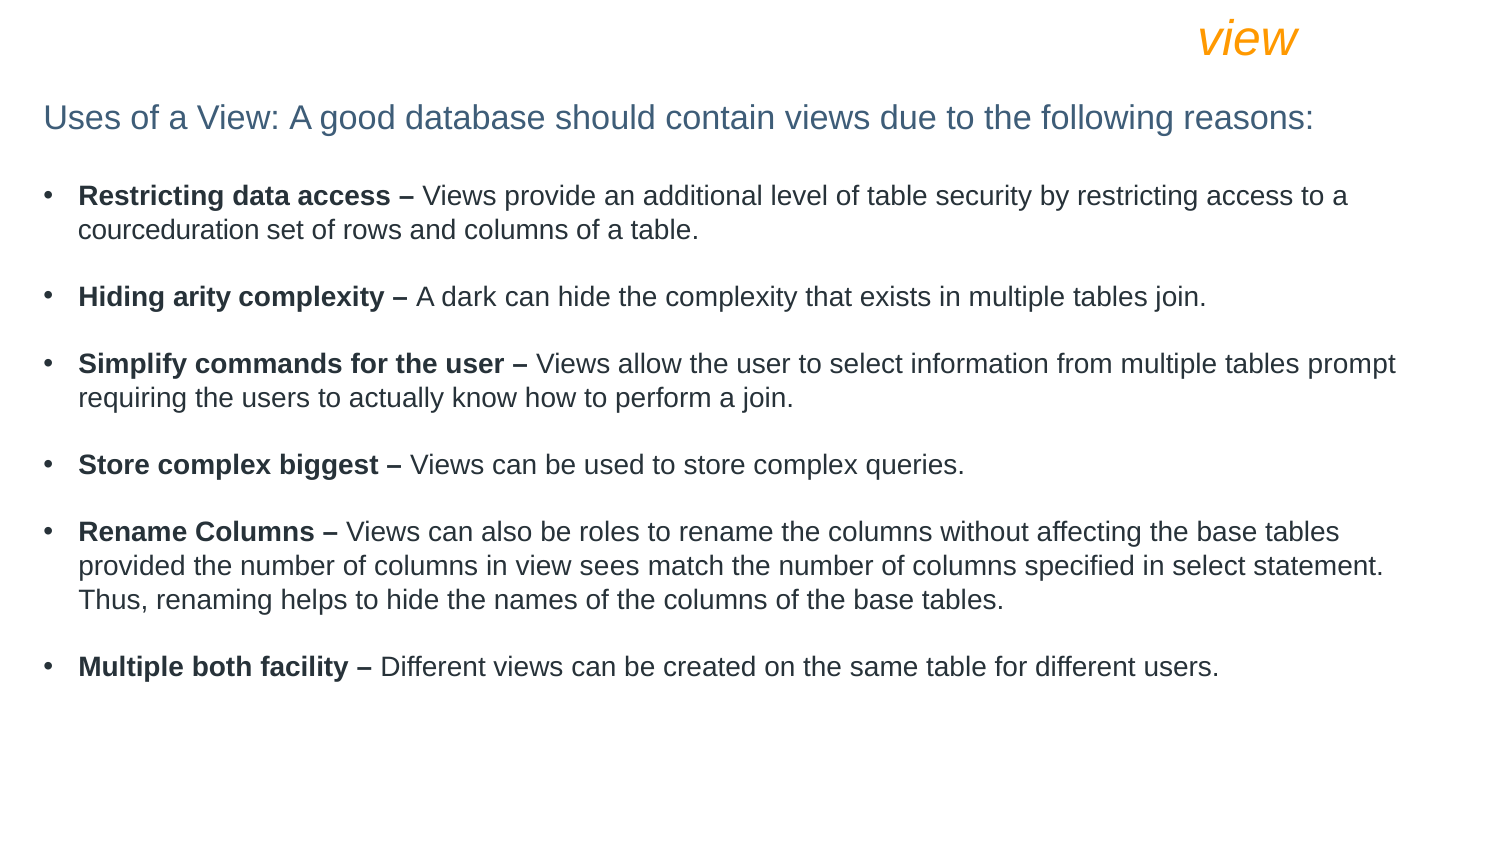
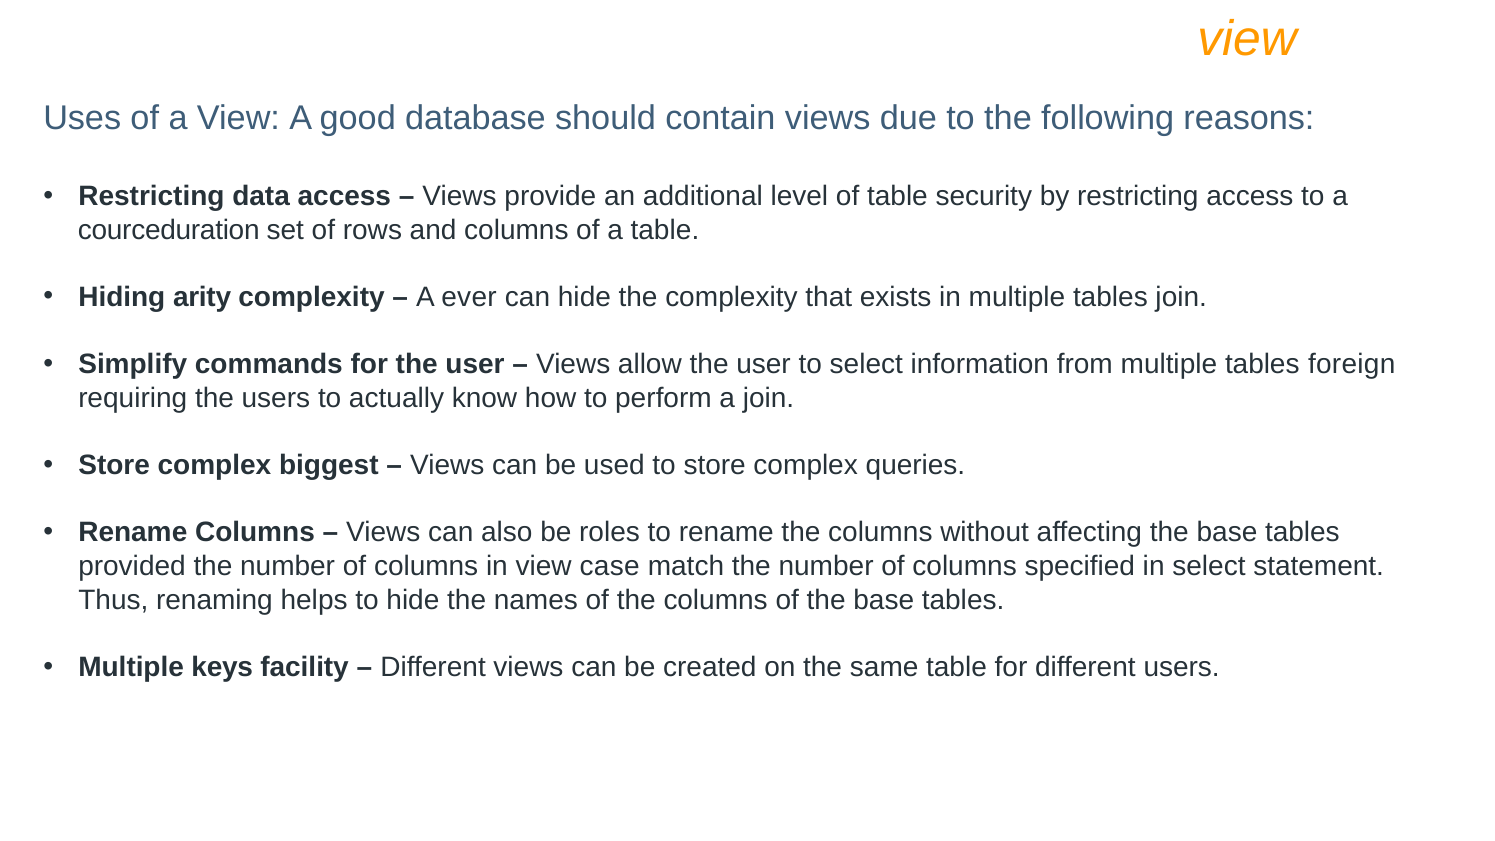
dark: dark -> ever
prompt: prompt -> foreign
sees: sees -> case
both: both -> keys
